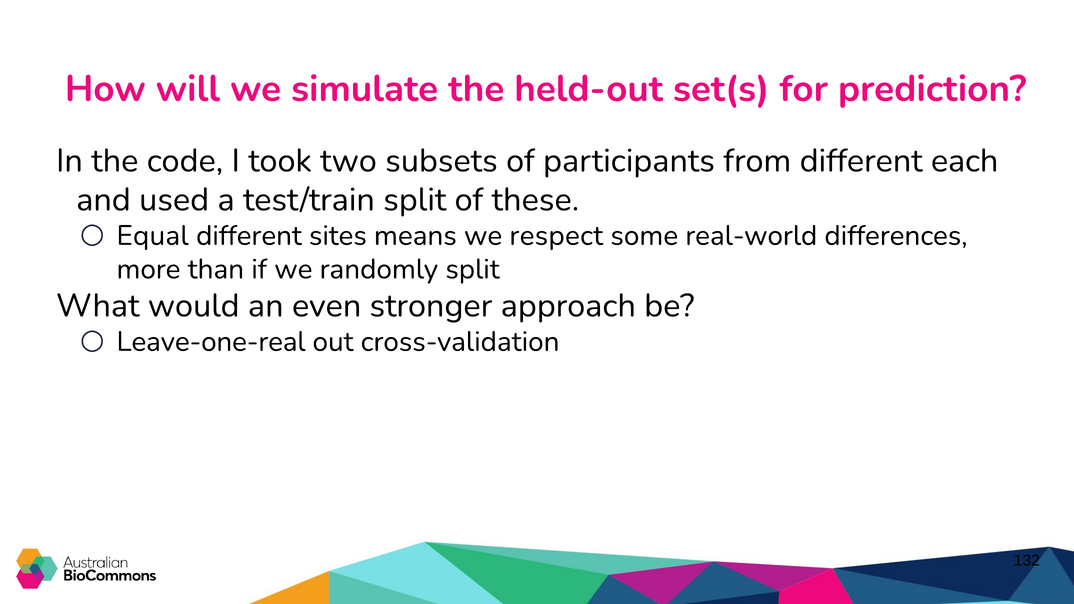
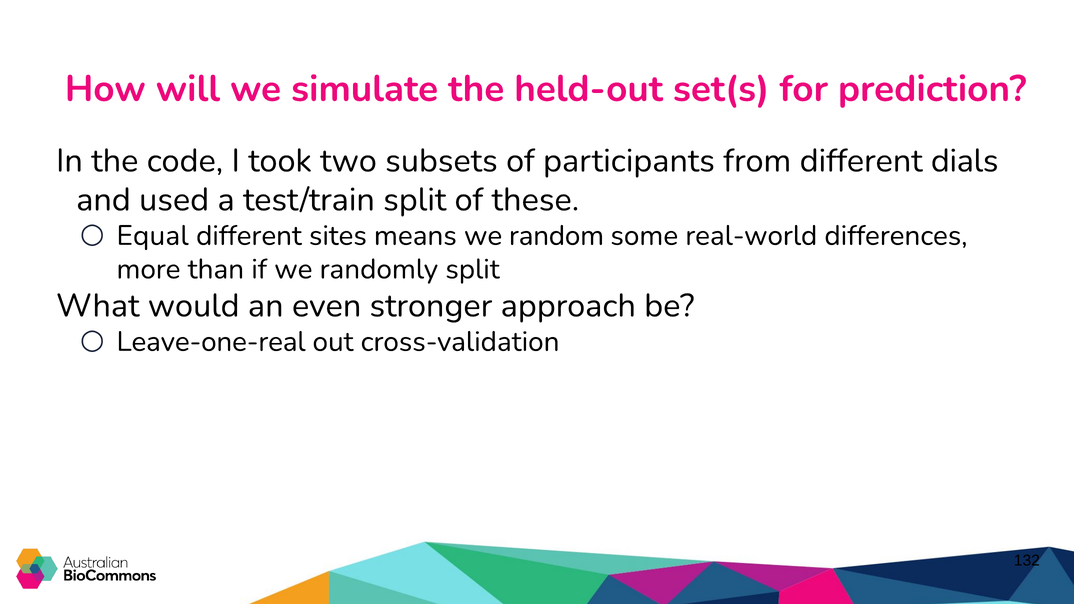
each: each -> dials
respect: respect -> random
